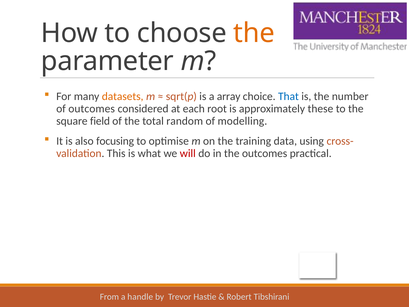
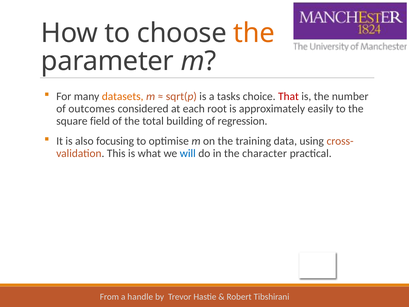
array: array -> tasks
That colour: blue -> red
these: these -> easily
random: random -> building
modelling: modelling -> regression
will colour: red -> blue
the outcomes: outcomes -> character
